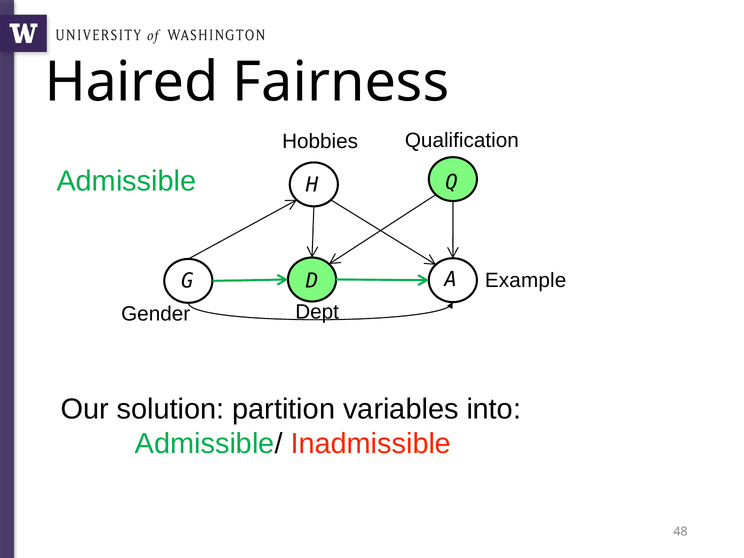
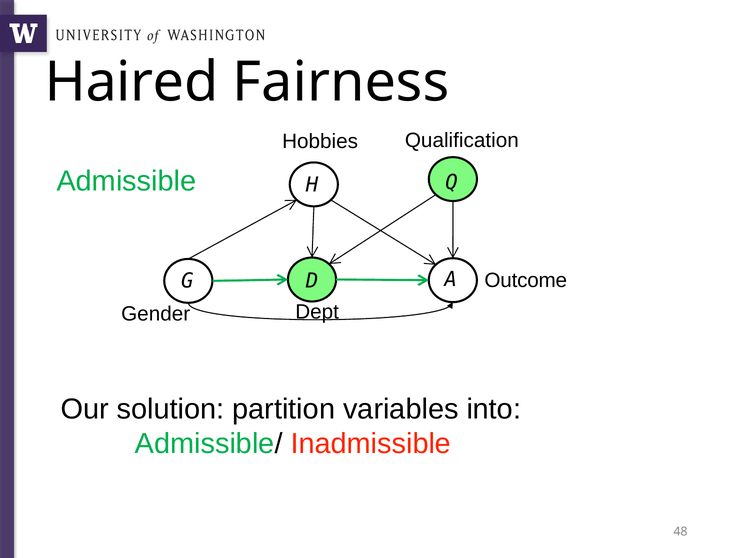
Example: Example -> Outcome
